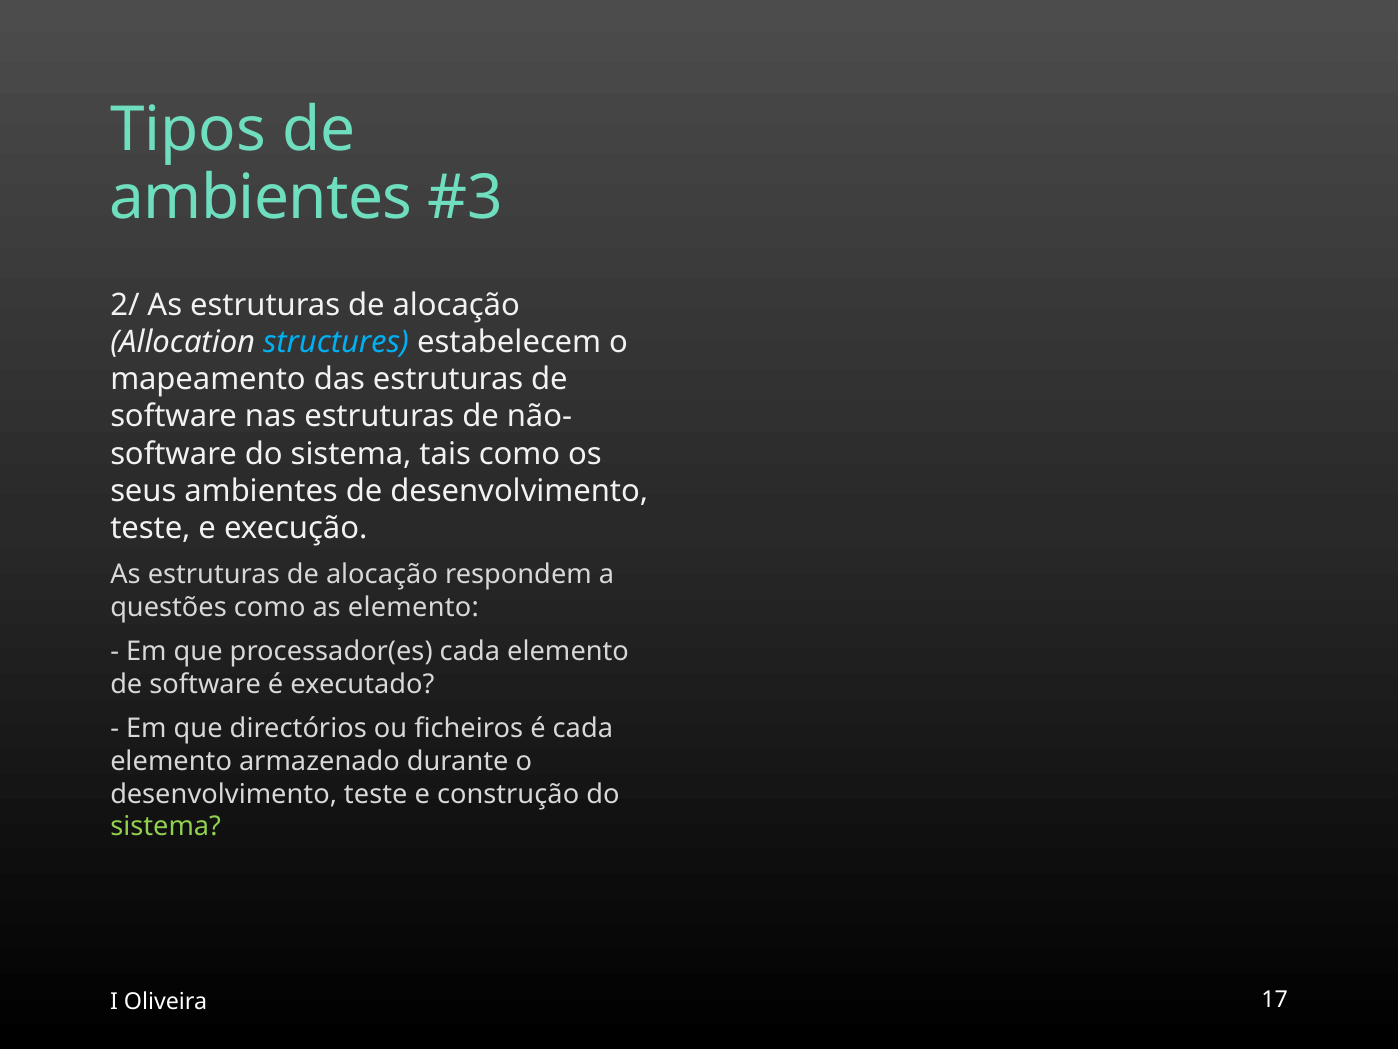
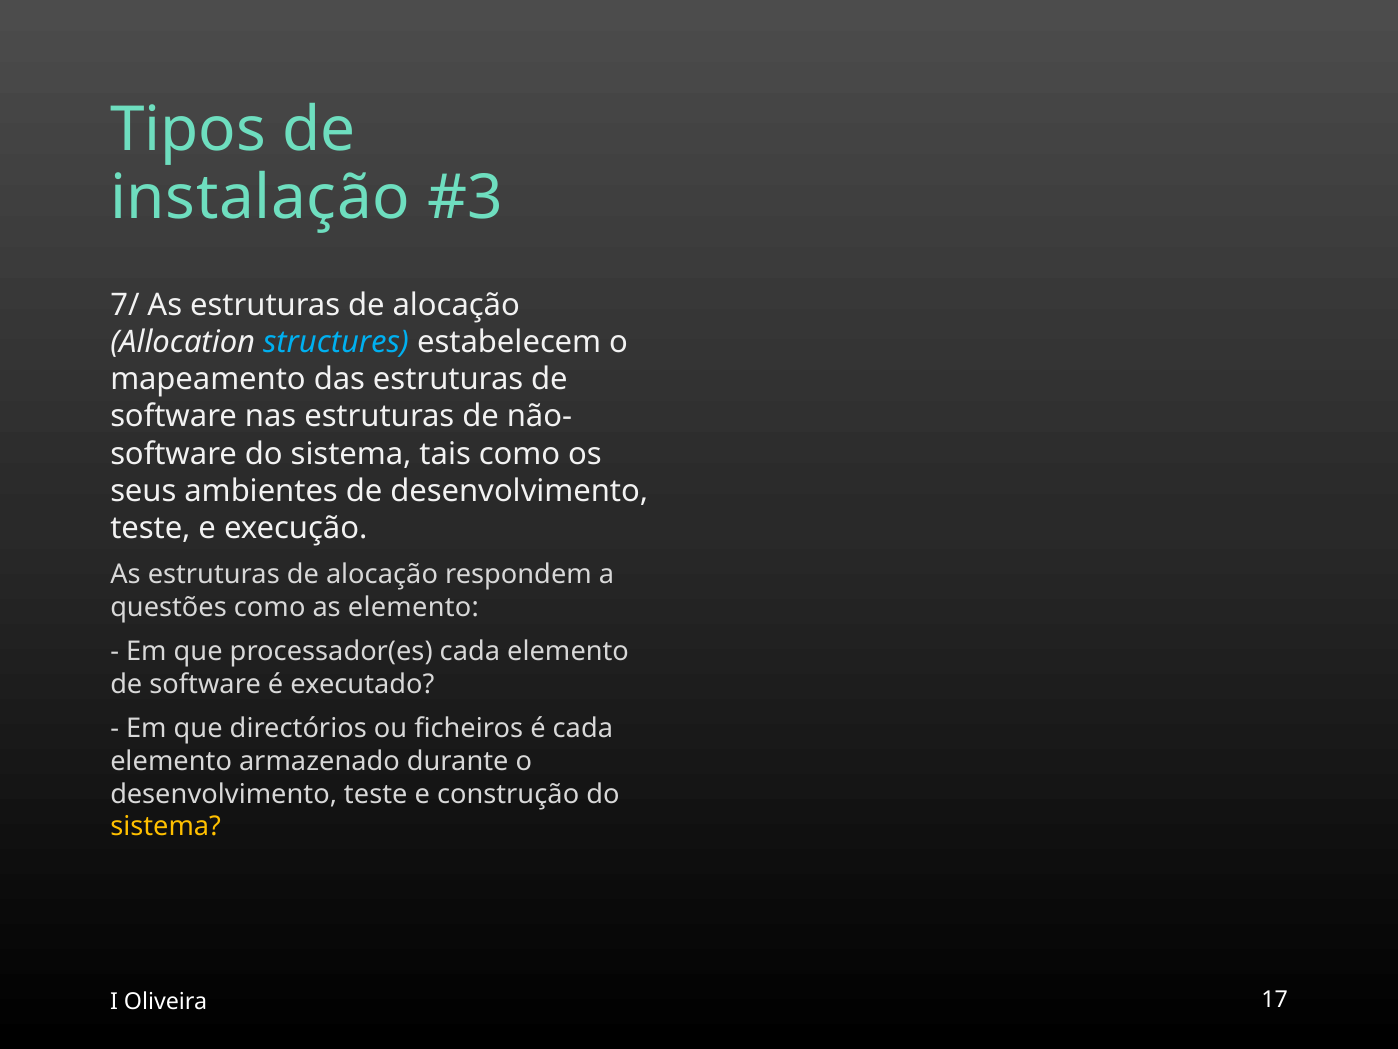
ambientes at (261, 198): ambientes -> instalação
2/: 2/ -> 7/
sistema at (166, 827) colour: light green -> yellow
